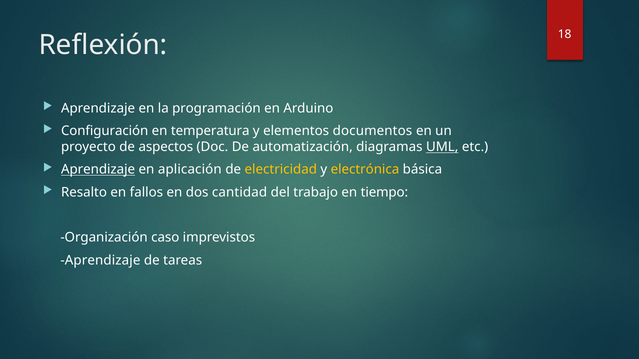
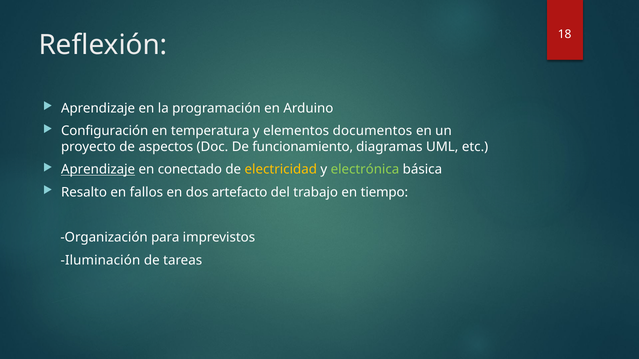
automatización: automatización -> funcionamiento
UML underline: present -> none
aplicación: aplicación -> conectado
electrónica colour: yellow -> light green
cantidad: cantidad -> artefacto
caso: caso -> para
Aprendizaje at (100, 260): Aprendizaje -> Iluminación
